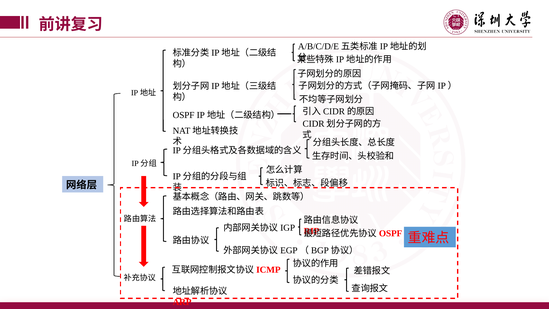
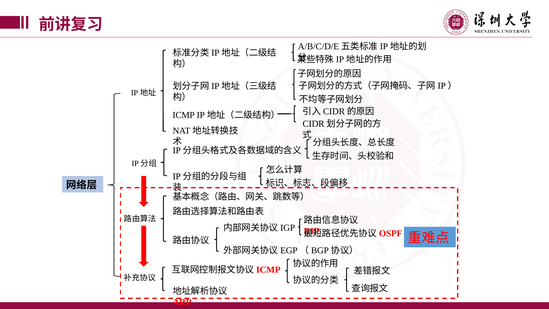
OSPF: OSPF -> ICMP
